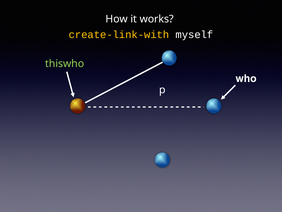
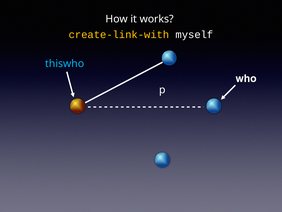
thiswho colour: light green -> light blue
